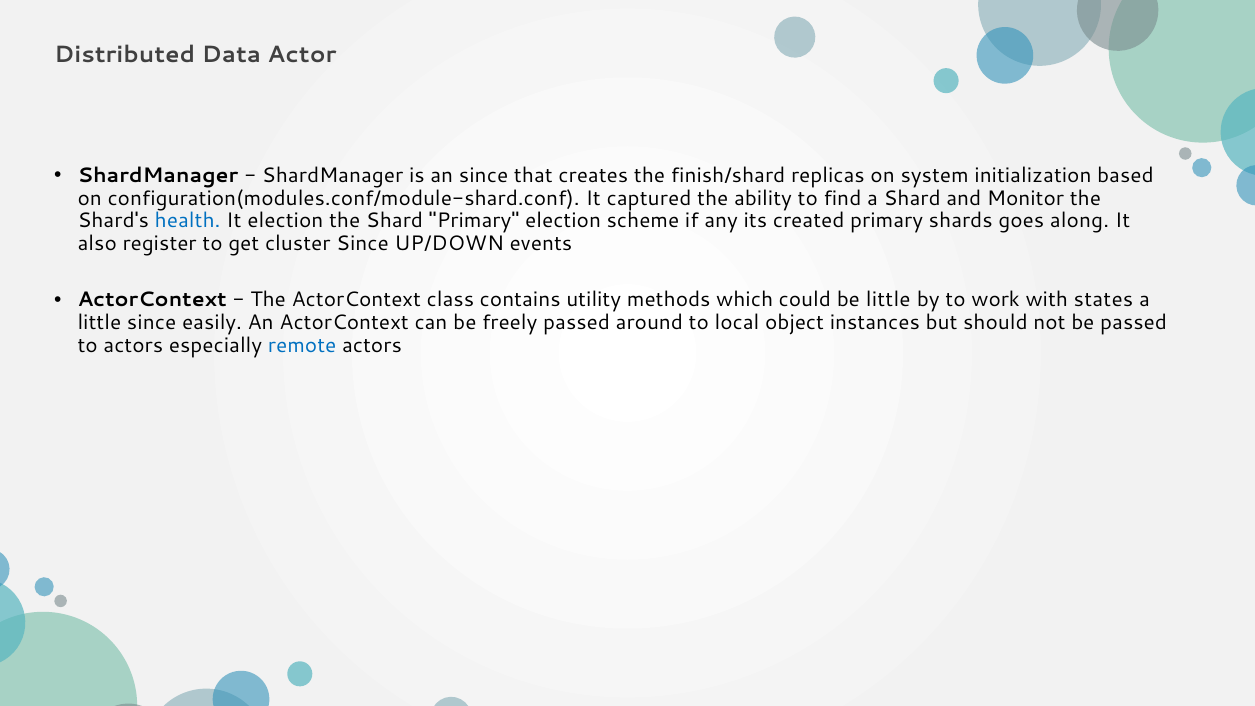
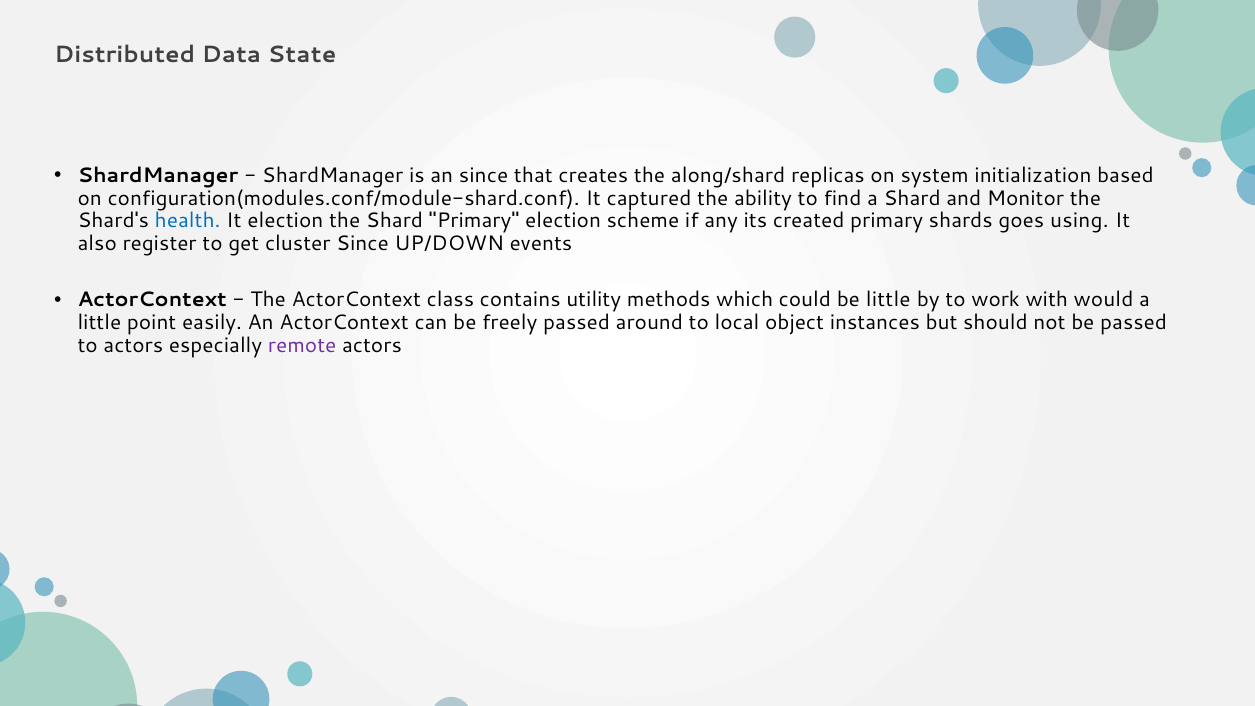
Actor: Actor -> State
finish/shard: finish/shard -> along/shard
along: along -> using
states: states -> would
little since: since -> point
remote colour: blue -> purple
